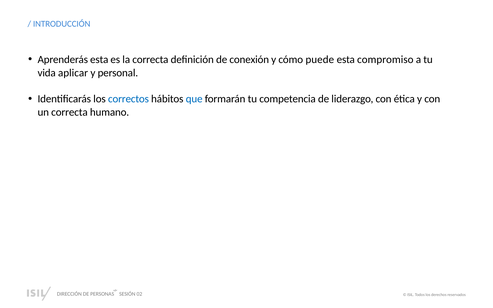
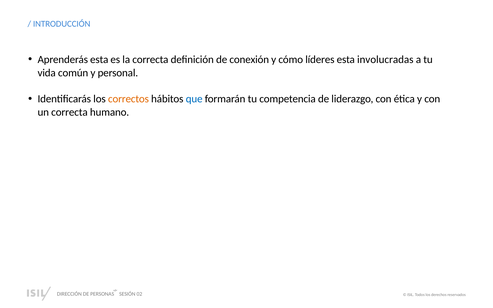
puede: puede -> líderes
compromiso: compromiso -> involucradas
aplicar: aplicar -> común
correctos colour: blue -> orange
